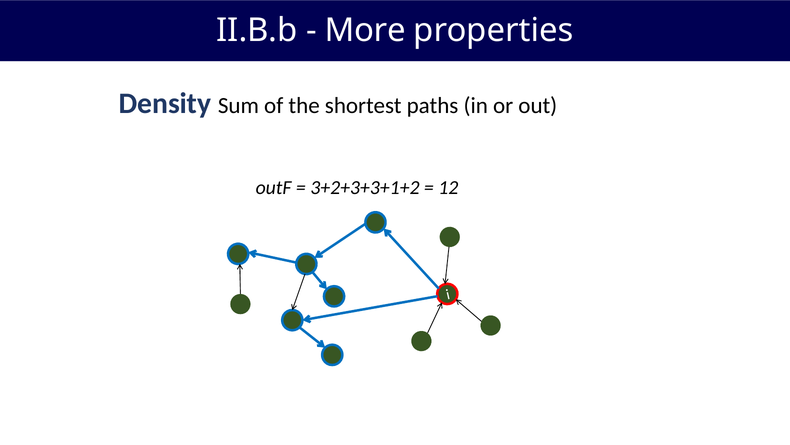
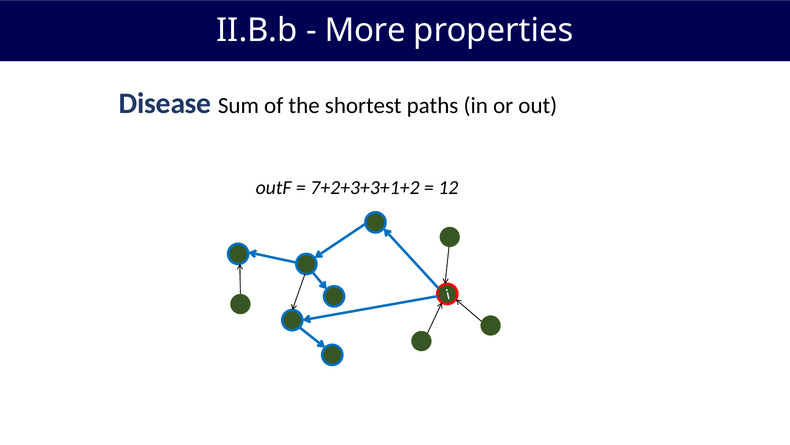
Density: Density -> Disease
3+2+3+3+1+2: 3+2+3+3+1+2 -> 7+2+3+3+1+2
